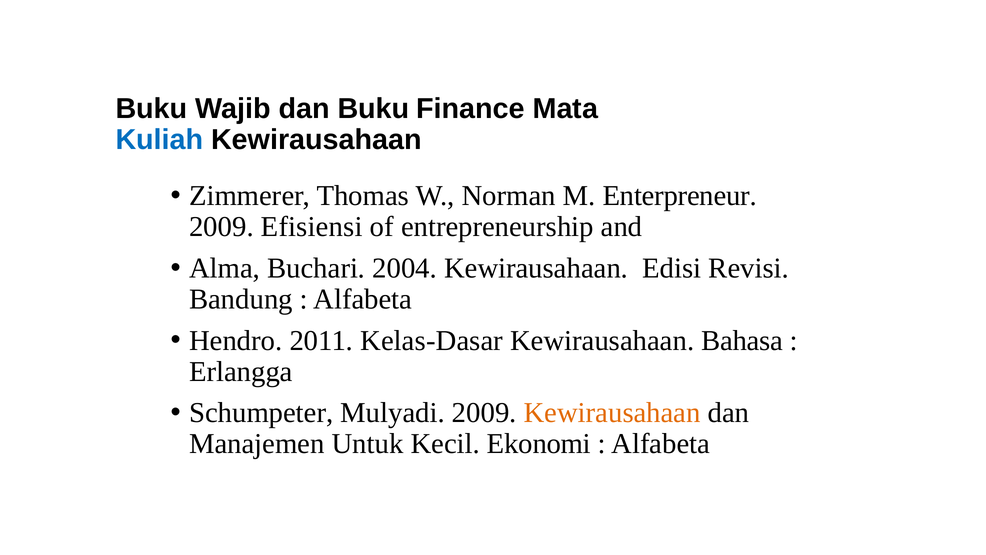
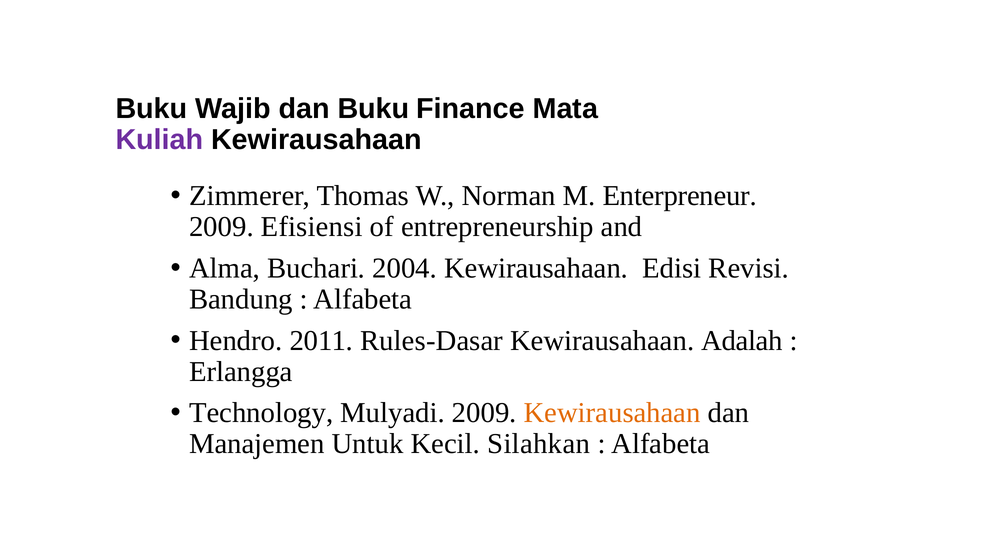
Kuliah colour: blue -> purple
Kelas-Dasar: Kelas-Dasar -> Rules-Dasar
Bahasa: Bahasa -> Adalah
Schumpeter: Schumpeter -> Technology
Ekonomi: Ekonomi -> Silahkan
